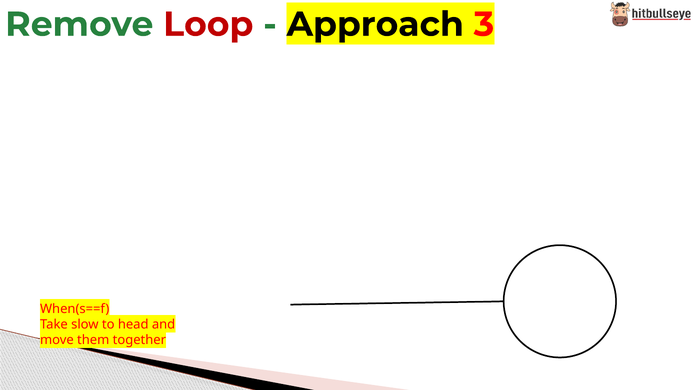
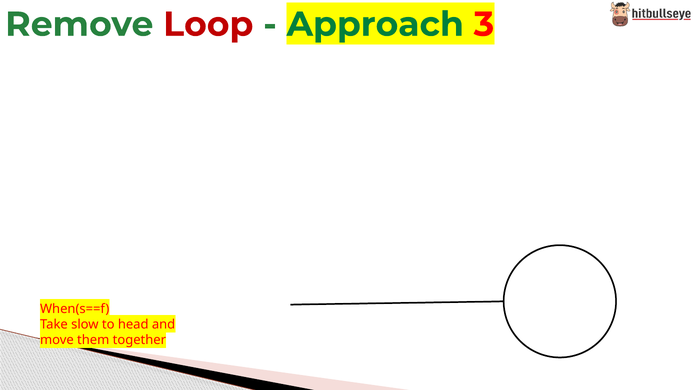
Approach colour: black -> green
